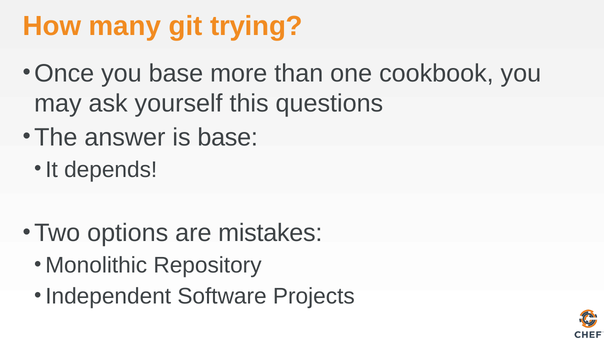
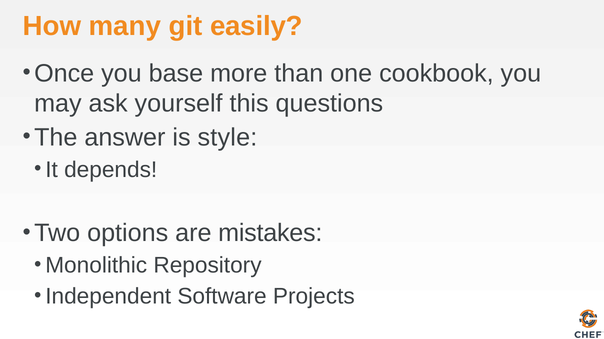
trying: trying -> easily
is base: base -> style
